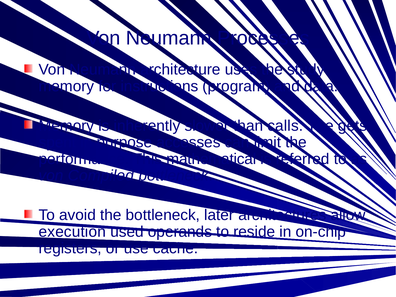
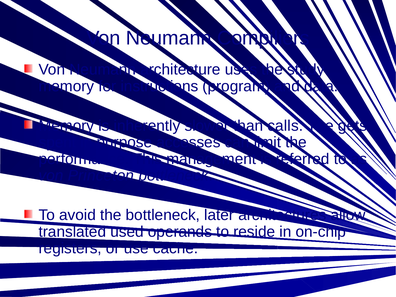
Processes: Processes -> Compiliers
mathematical: mathematical -> management
Compiled: Compiled -> Princeton
execution: execution -> translated
